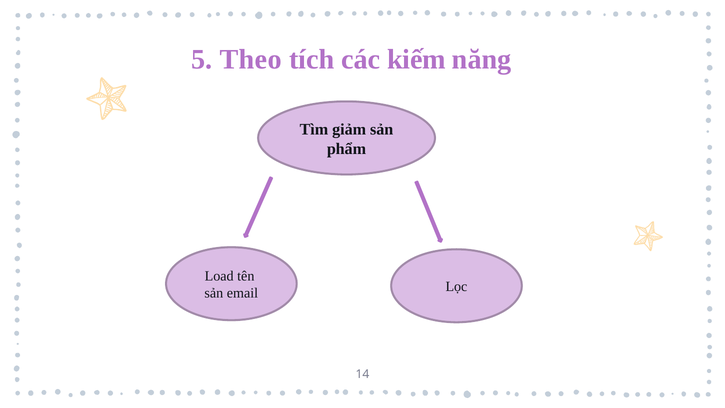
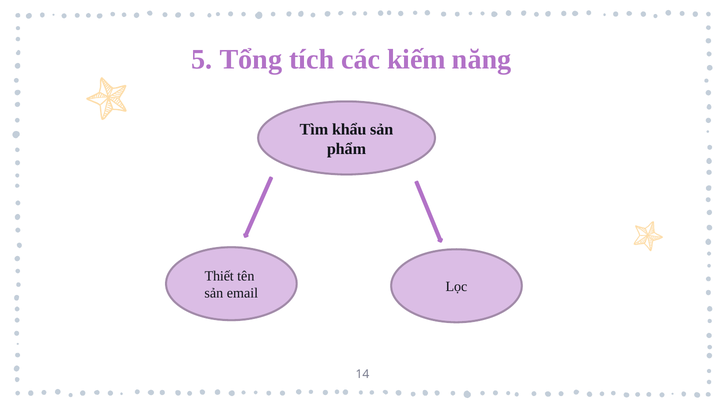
Theo: Theo -> Tổng
giảm: giảm -> khẩu
Load: Load -> Thiết
